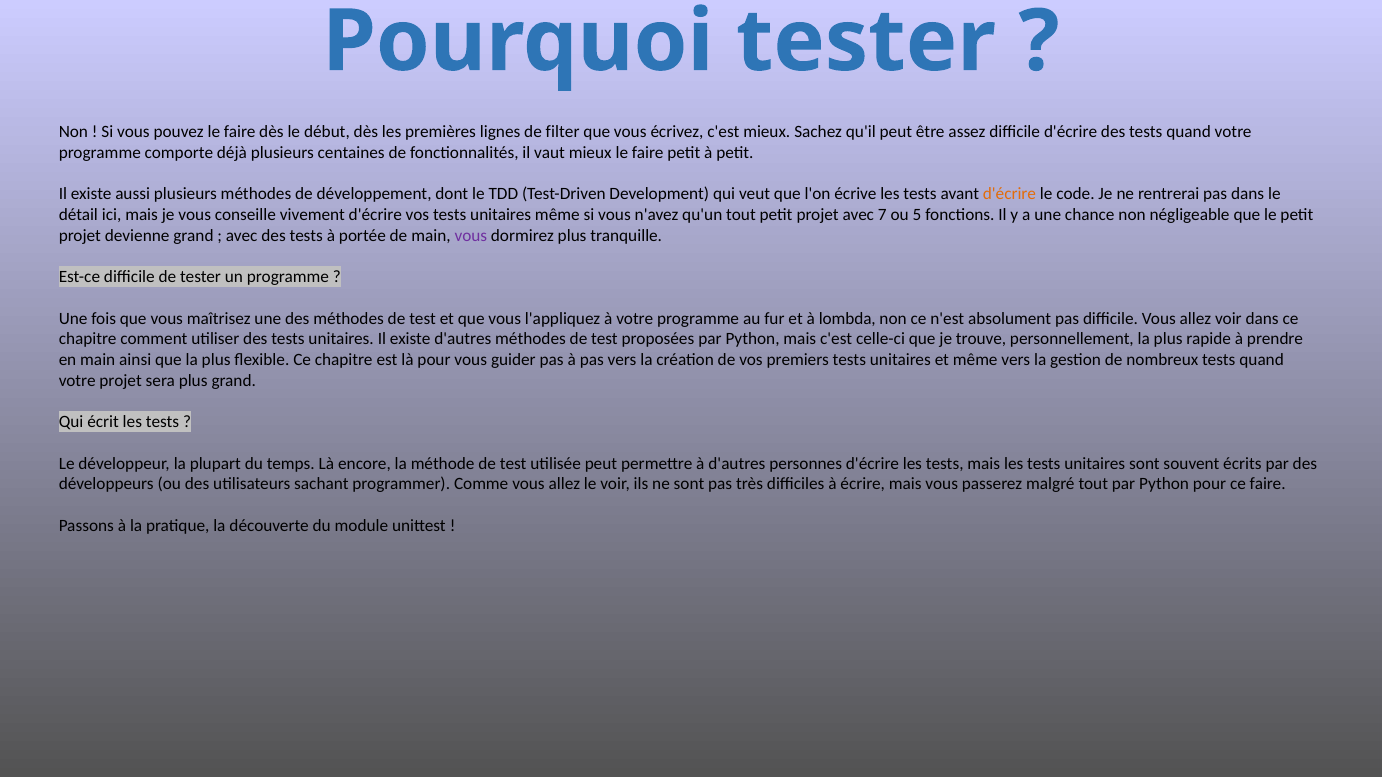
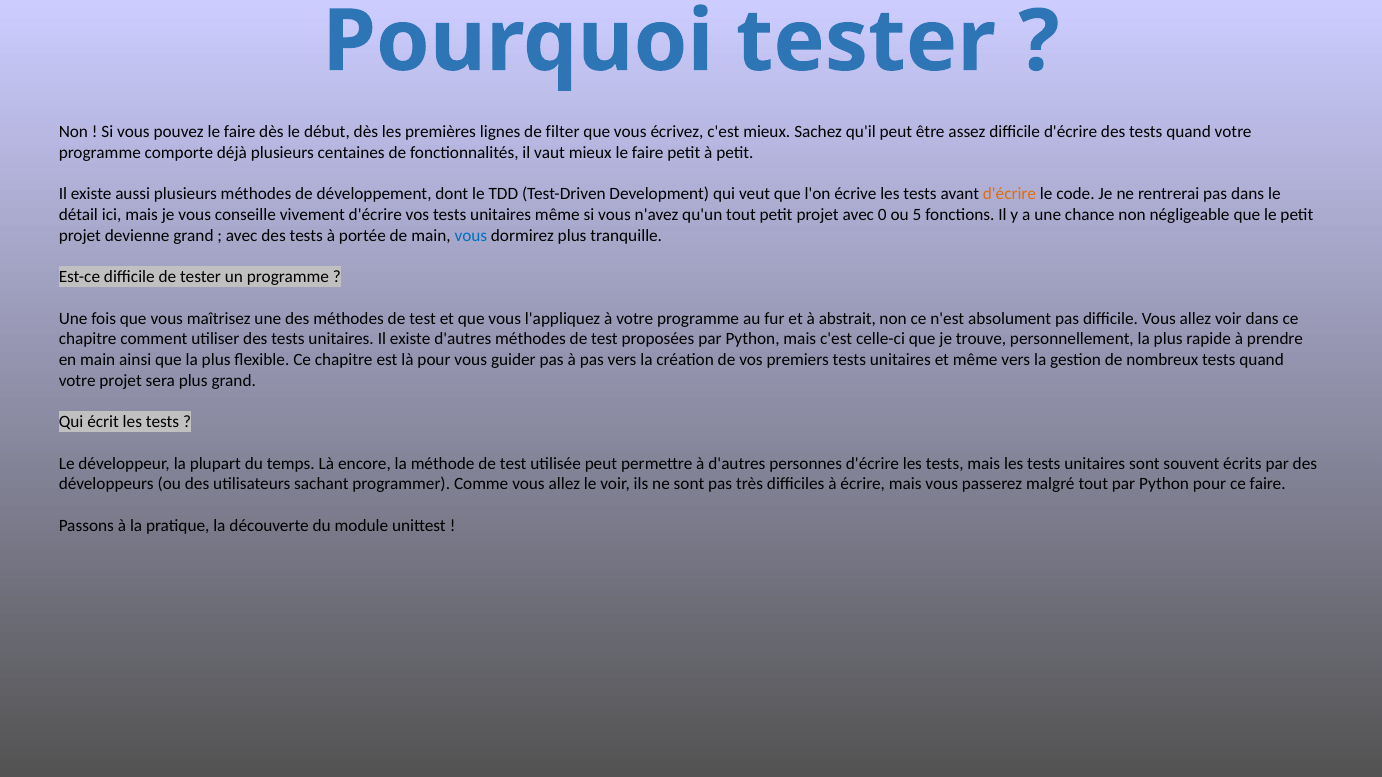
7: 7 -> 0
vous at (471, 236) colour: purple -> blue
lombda: lombda -> abstrait
